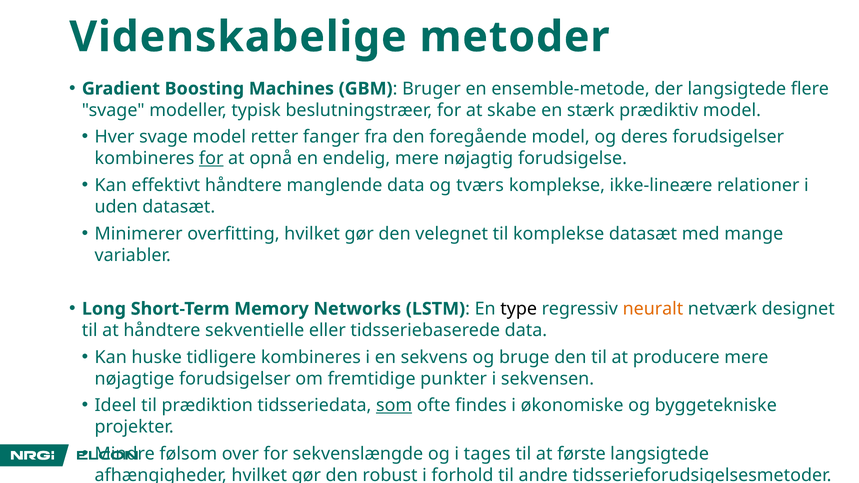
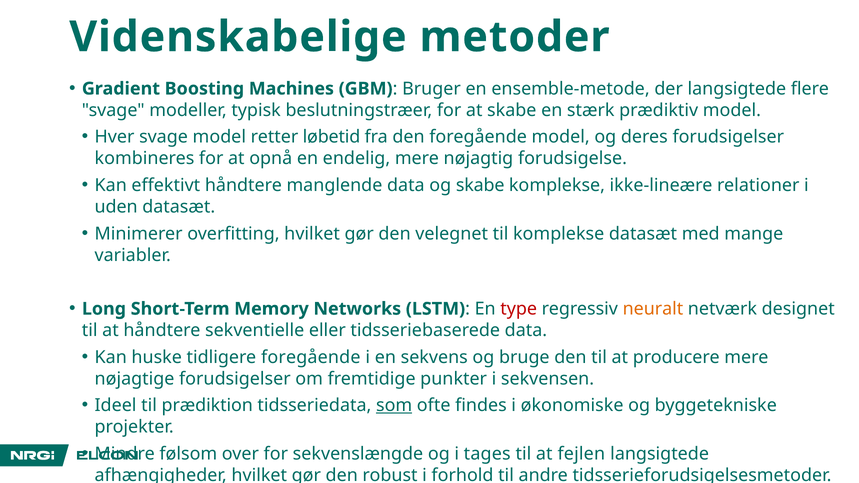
fanger: fanger -> løbetid
for at (211, 159) underline: present -> none
og tværs: tværs -> skabe
type colour: black -> red
tidligere kombineres: kombineres -> foregående
første: første -> fejlen
